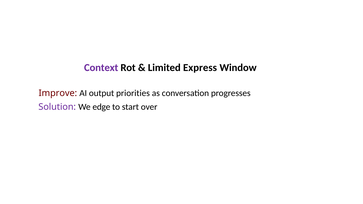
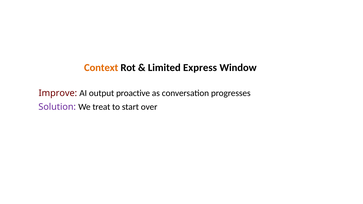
Context colour: purple -> orange
priorities: priorities -> proactive
edge: edge -> treat
